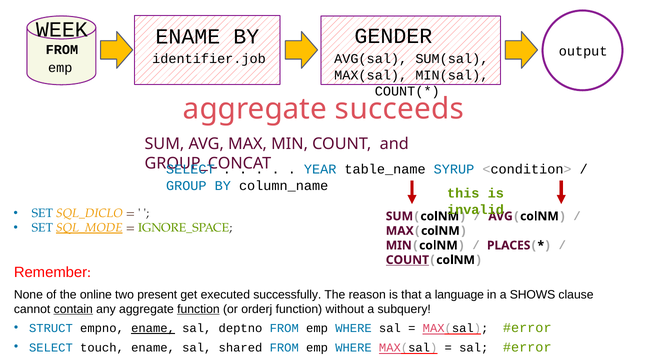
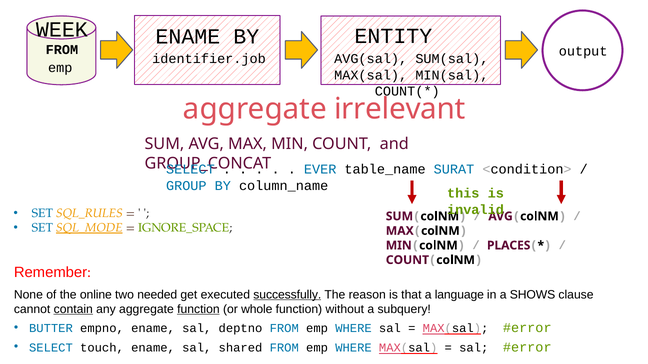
GENDER: GENDER -> ENTITY
succeeds: succeeds -> irrelevant
YEAR: YEAR -> EVER
SYRUP: SYRUP -> SURAT
SQL_DICLO: SQL_DICLO -> SQL_RULES
COUNT at (407, 260) underline: present -> none
present: present -> needed
successfully underline: none -> present
orderj: orderj -> whole
STRUCT: STRUCT -> BUTTER
ename at (153, 329) underline: present -> none
